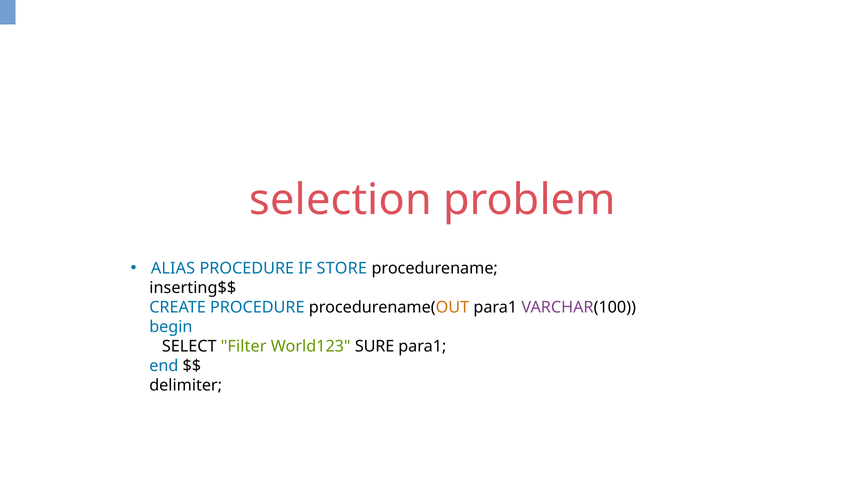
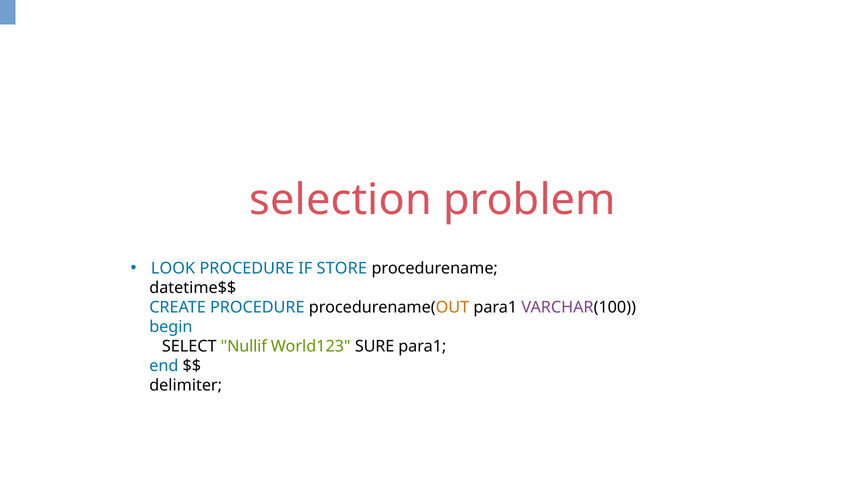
ALIAS: ALIAS -> LOOK
inserting$$: inserting$$ -> datetime$$
Filter: Filter -> Nullif
